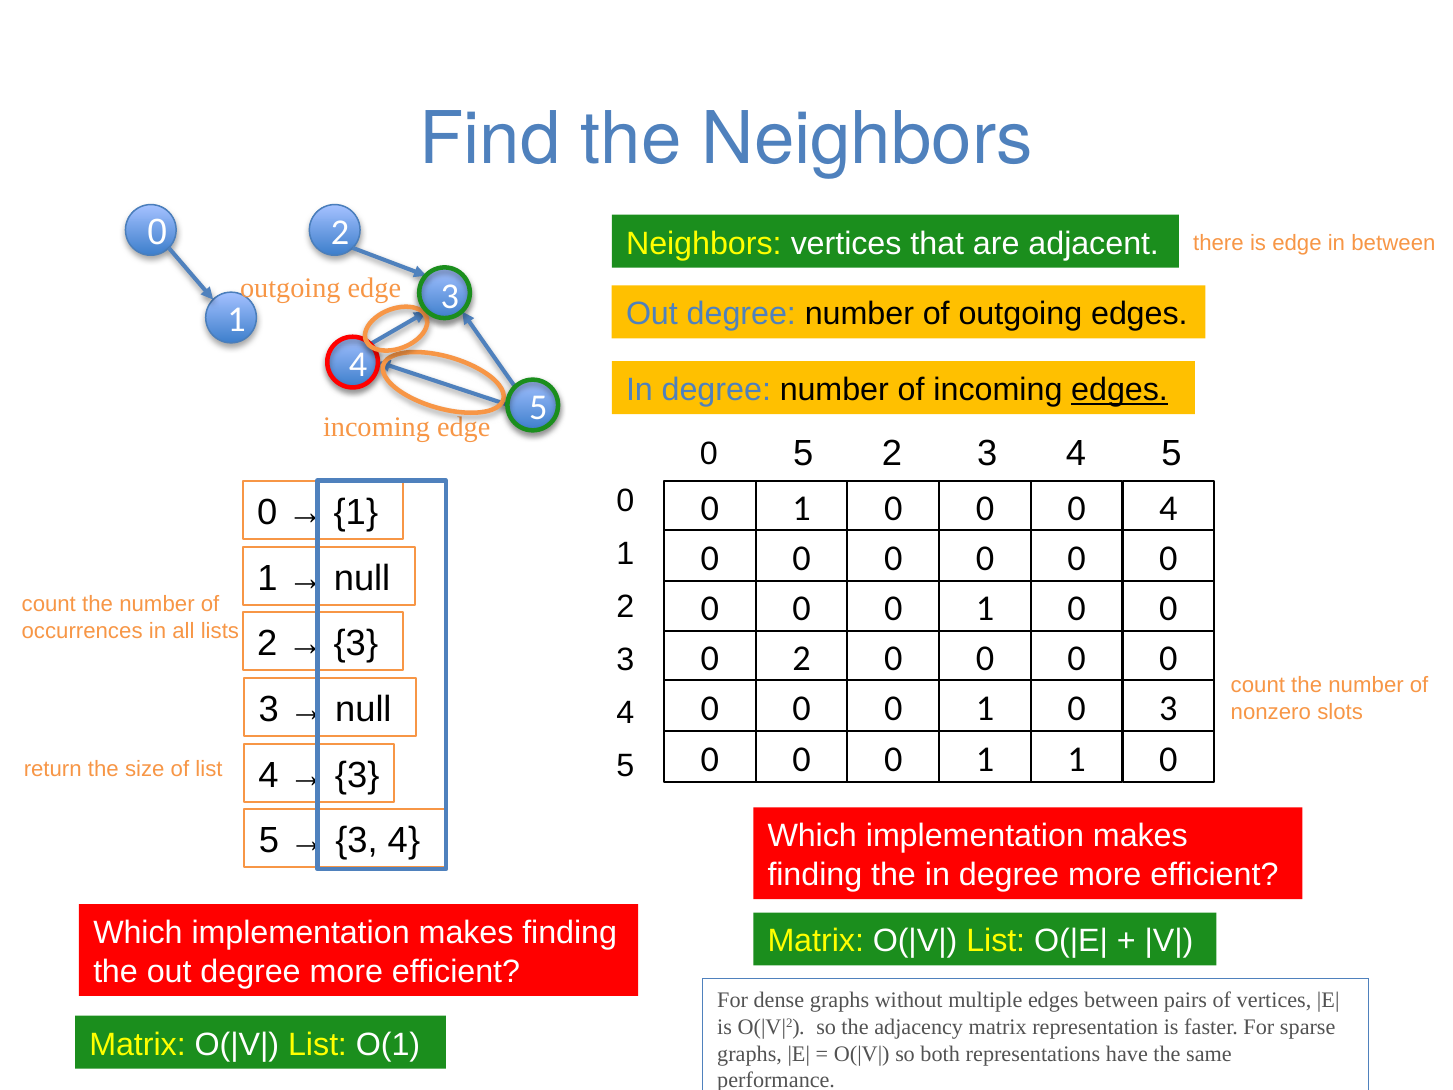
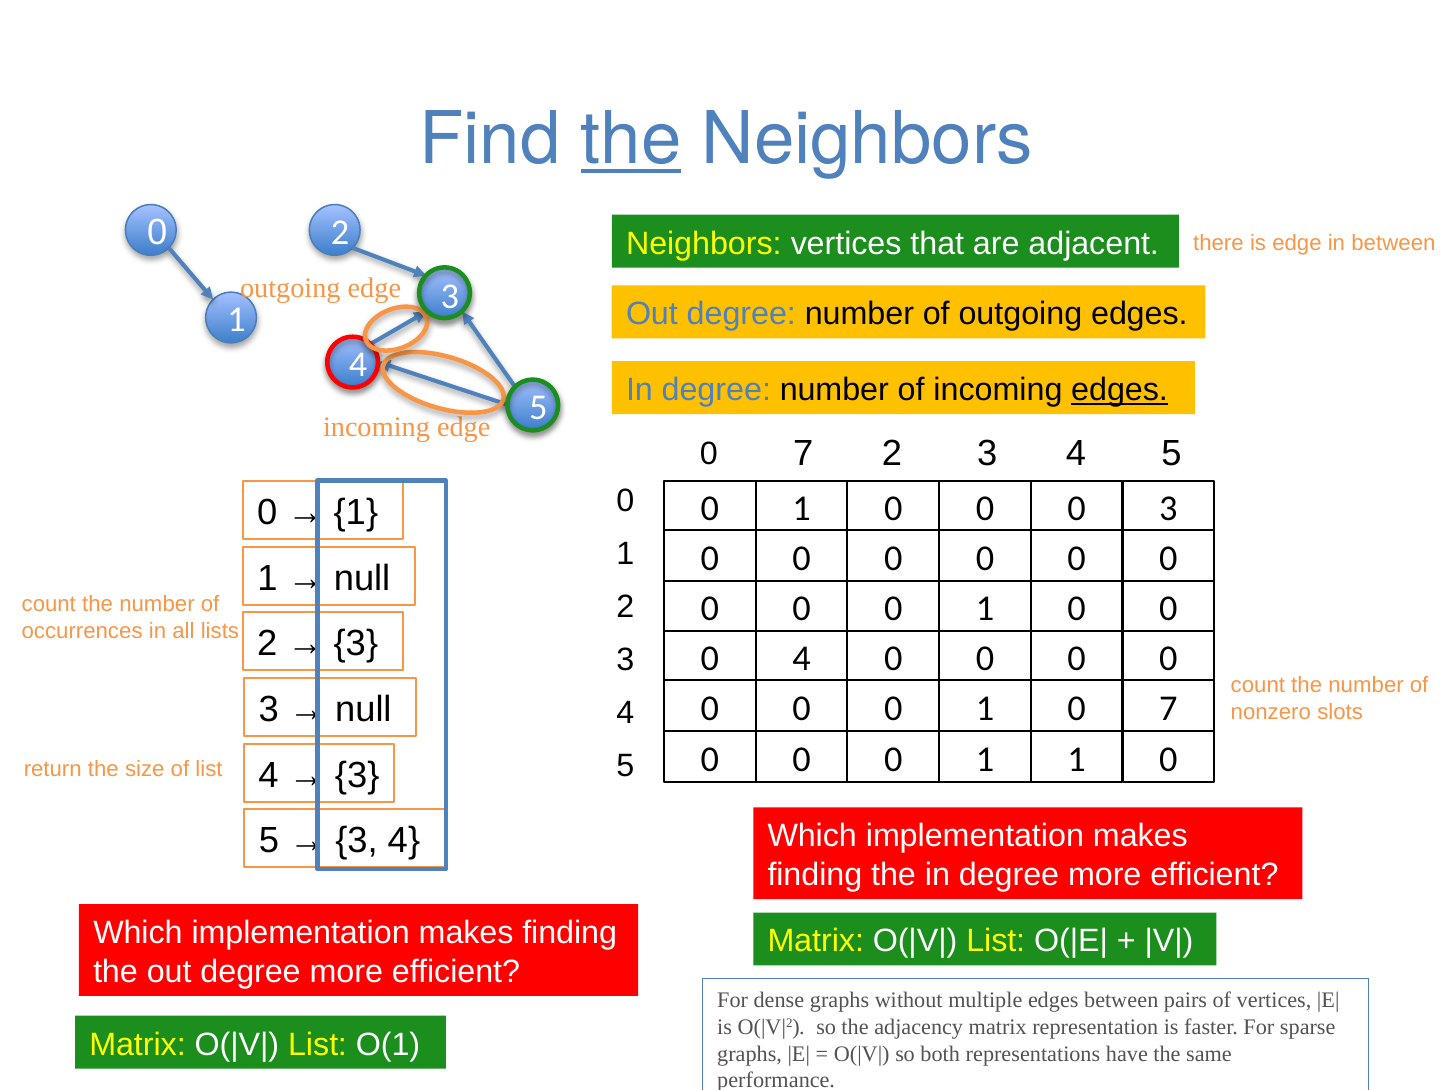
the at (631, 140) underline: none -> present
5 at (803, 453): 5 -> 7
0 4: 4 -> 3
0 2: 2 -> 4
1 0 3: 3 -> 7
